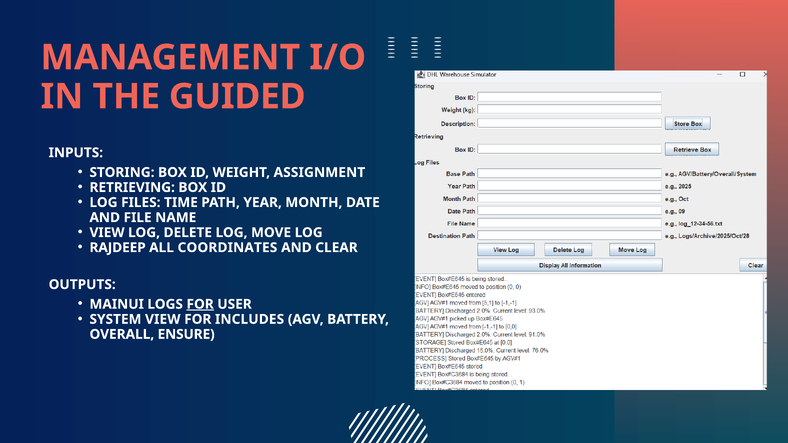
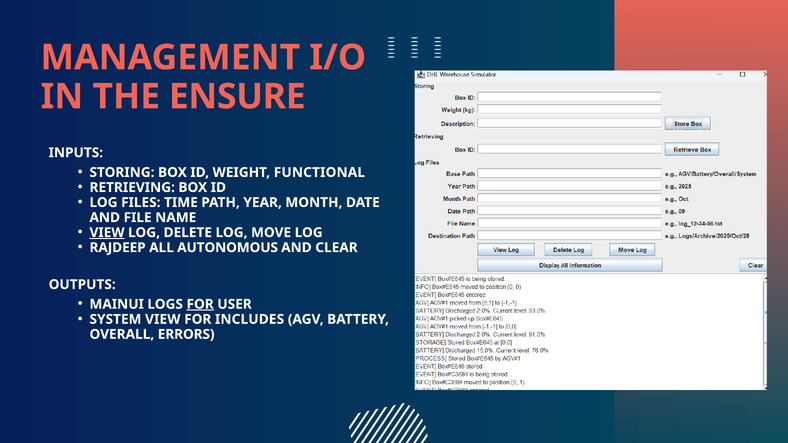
GUIDED: GUIDED -> ENSURE
ASSIGNMENT: ASSIGNMENT -> FUNCTIONAL
VIEW at (107, 233) underline: none -> present
COORDINATES: COORDINATES -> AUTONOMOUS
ENSURE: ENSURE -> ERRORS
